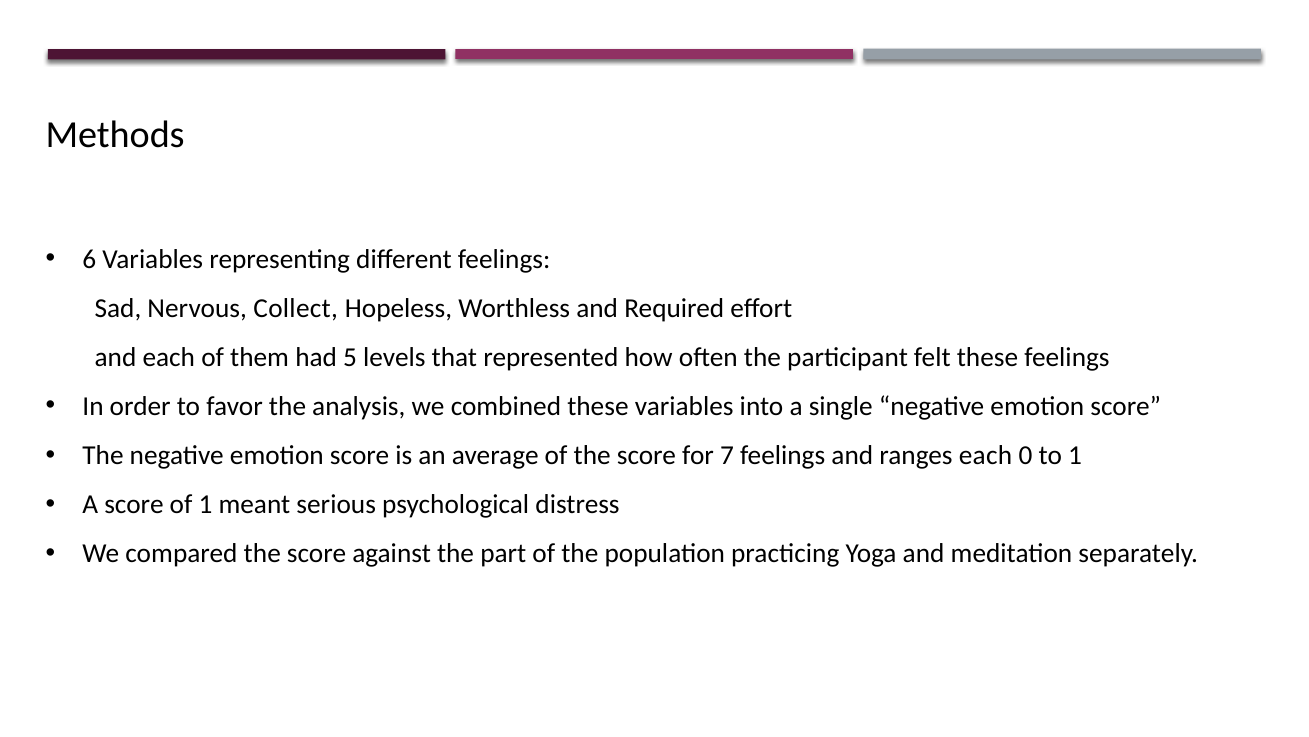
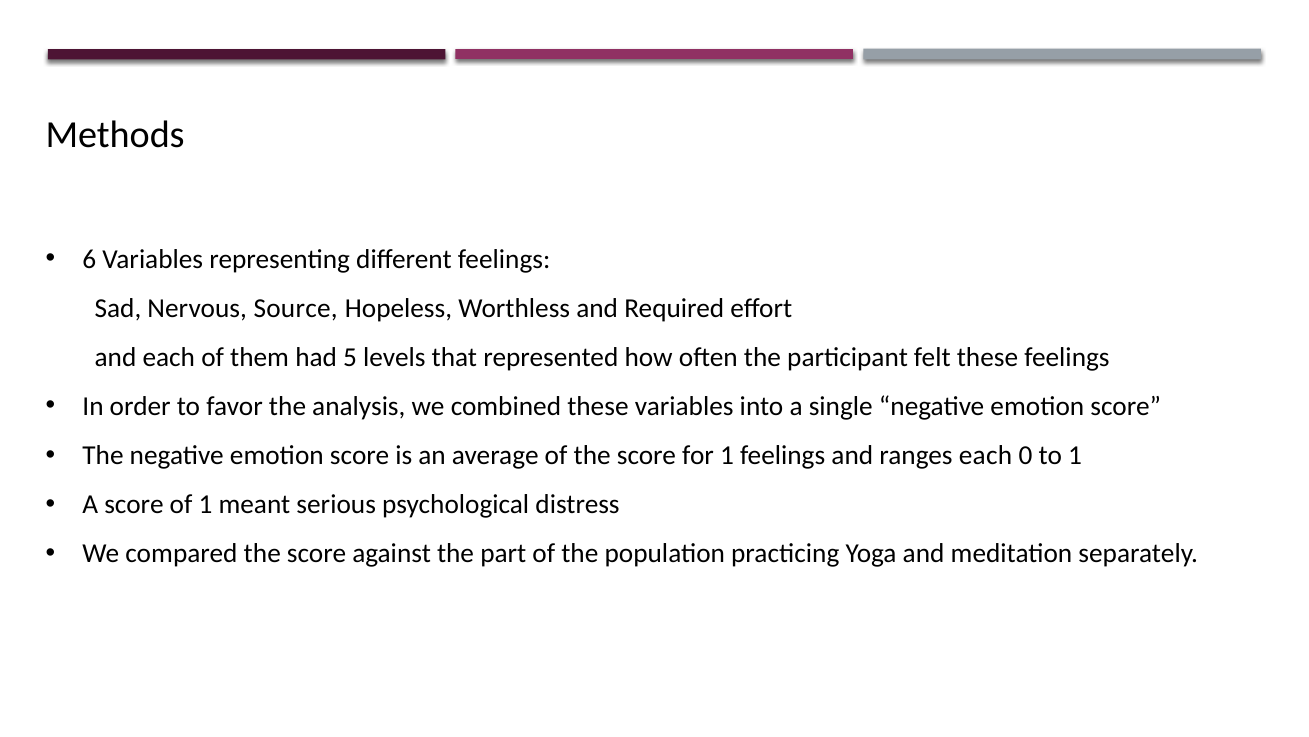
Collect: Collect -> Source
for 7: 7 -> 1
